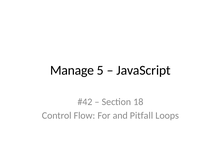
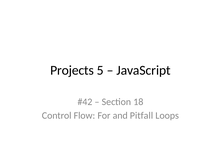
Manage: Manage -> Projects
